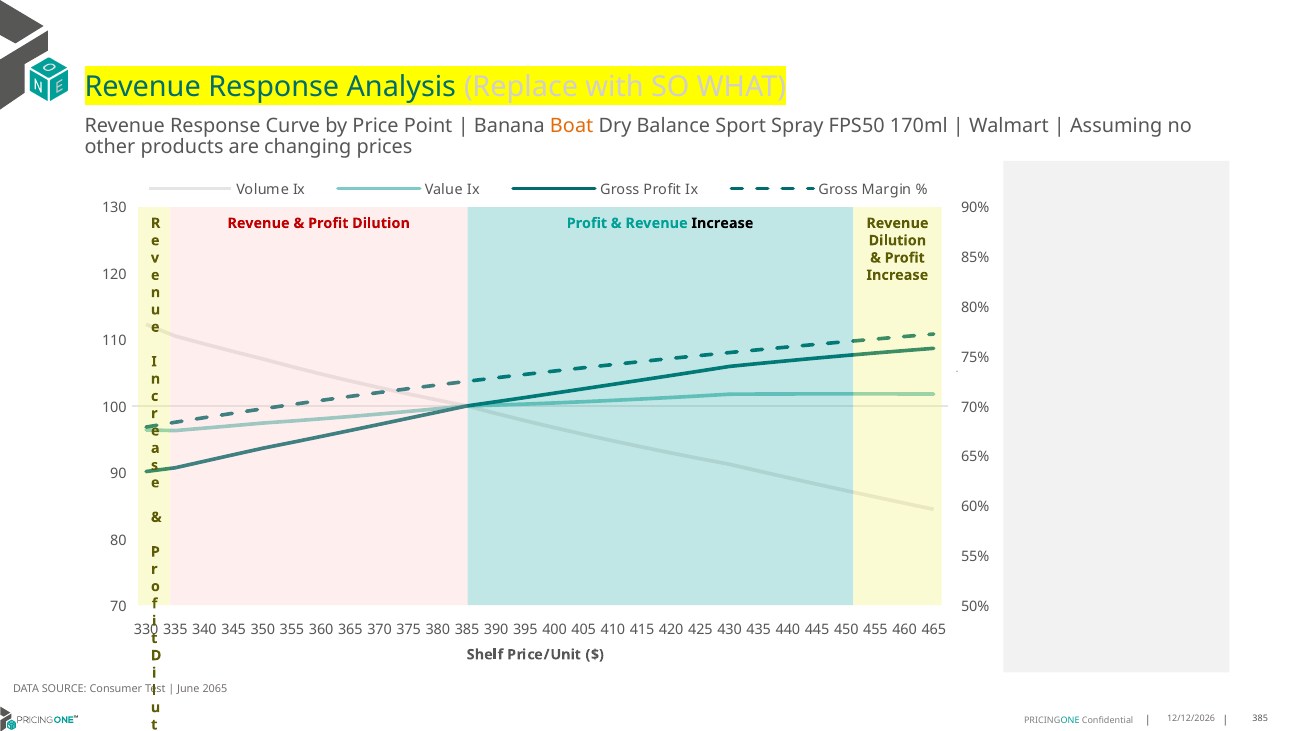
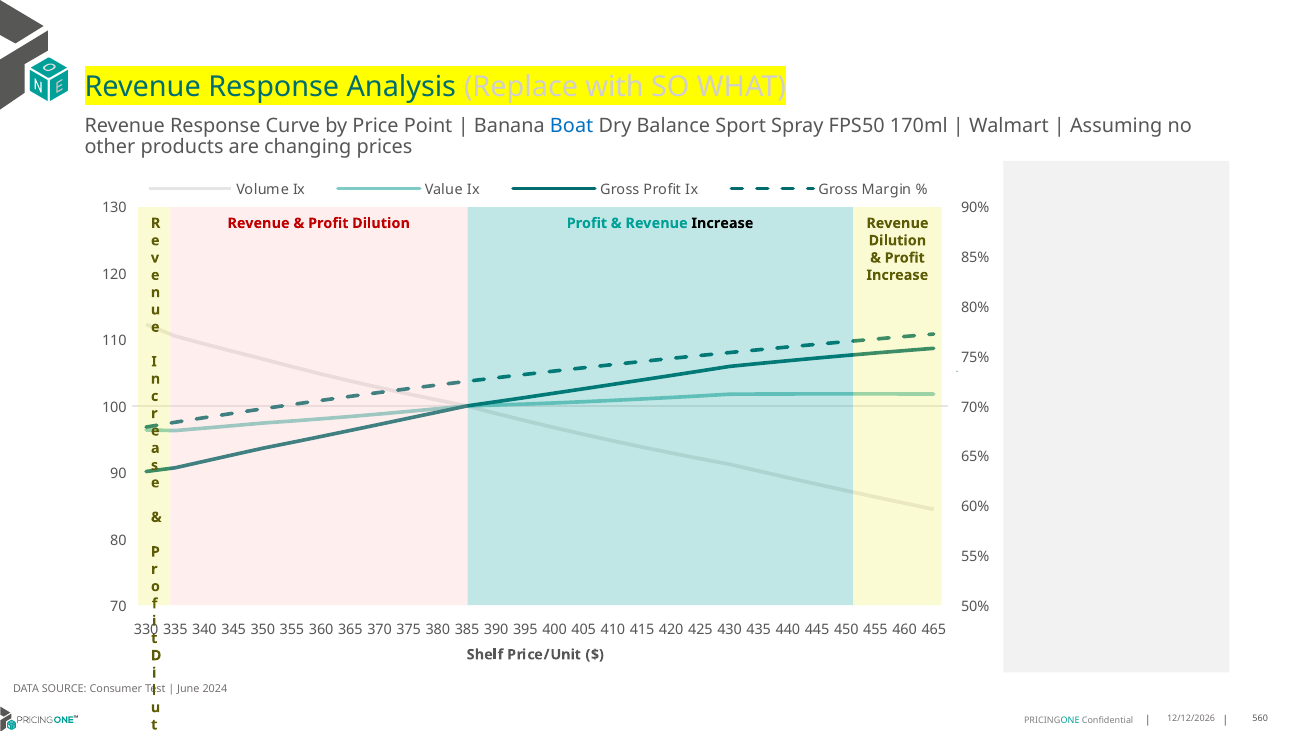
Boat colour: orange -> blue
2065: 2065 -> 2024
385 at (1260, 719): 385 -> 560
